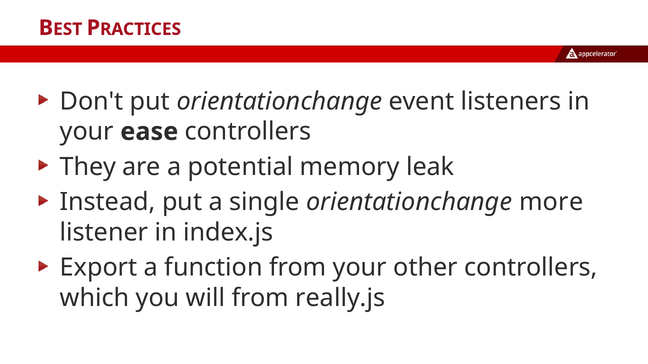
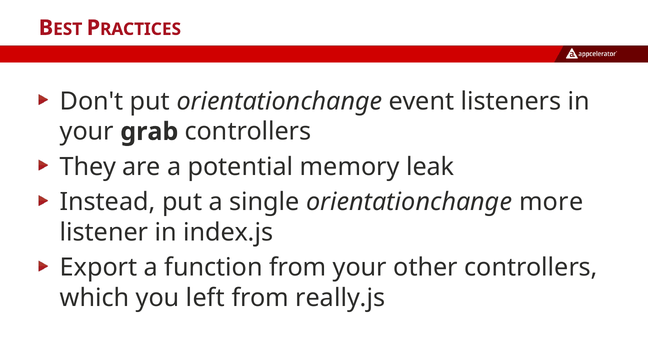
ease: ease -> grab
will: will -> left
